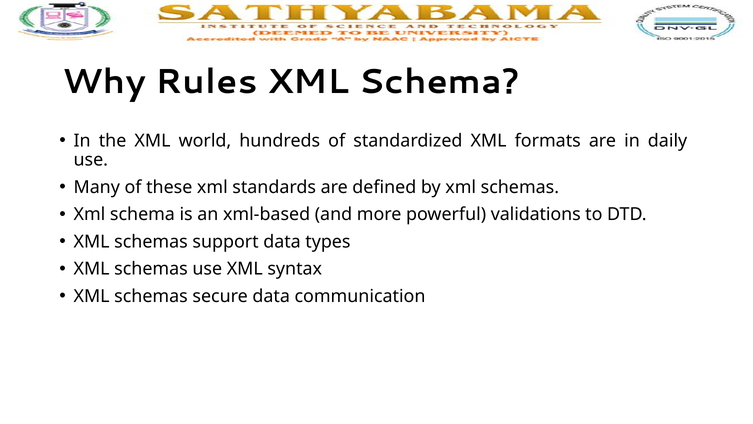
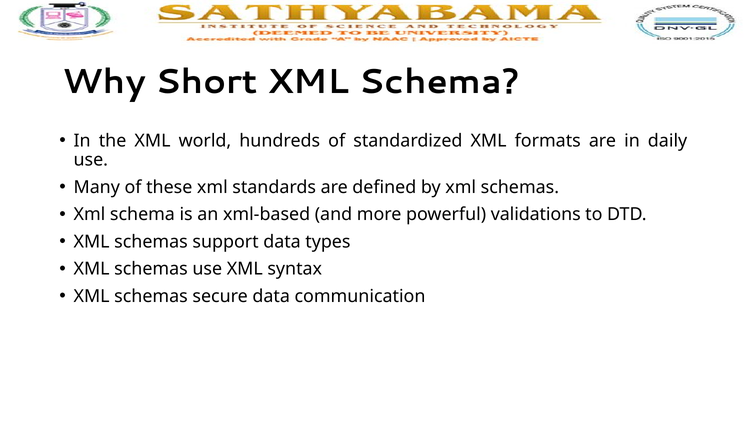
Rules: Rules -> Short
